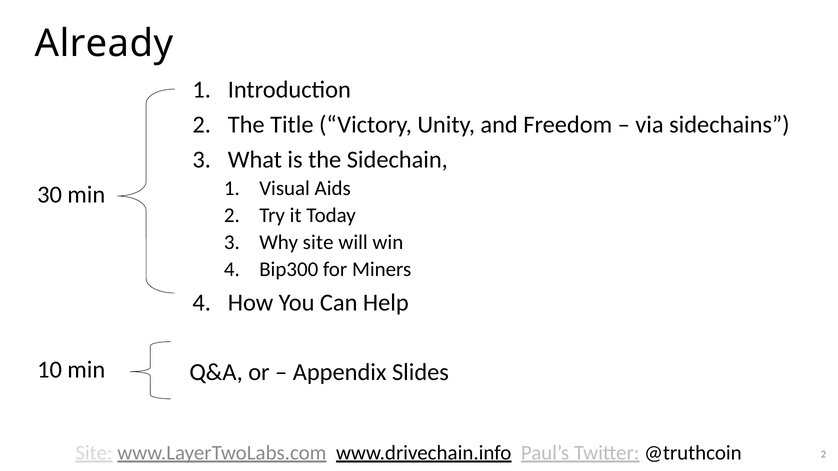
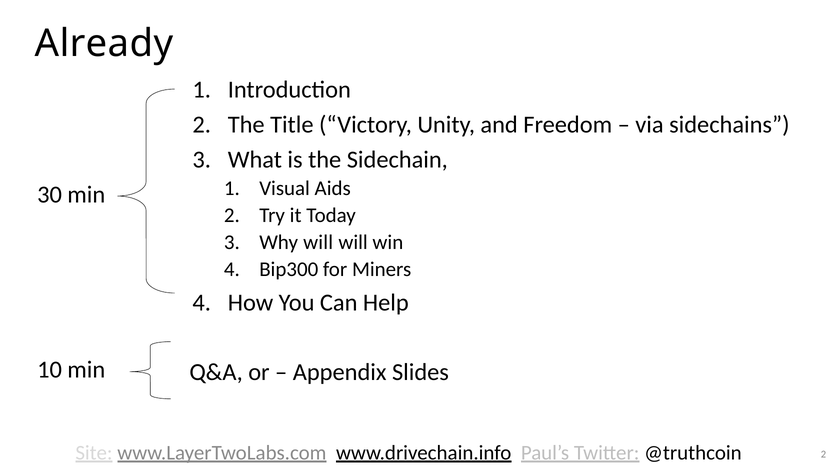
Why site: site -> will
